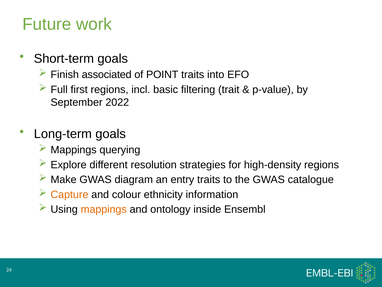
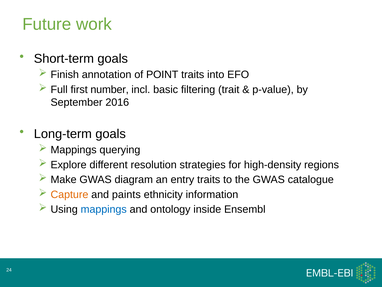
associated: associated -> annotation
first regions: regions -> number
2022: 2022 -> 2016
colour: colour -> paints
mappings at (104, 209) colour: orange -> blue
